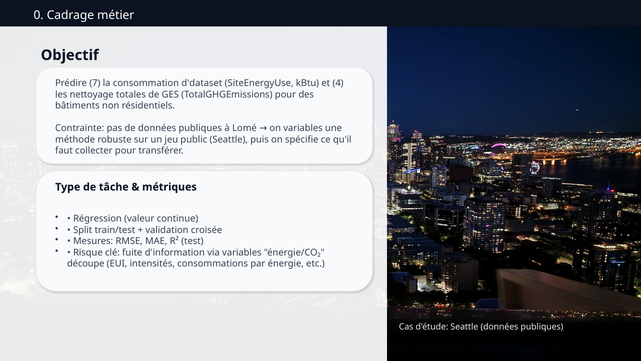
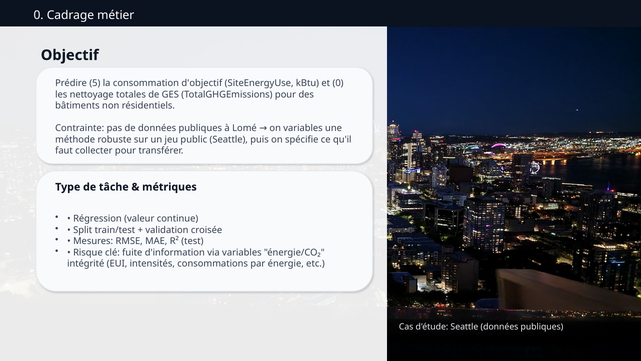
7: 7 -> 5
d'dataset: d'dataset -> d'objectif
et 4: 4 -> 0
découpe: découpe -> intégrité
